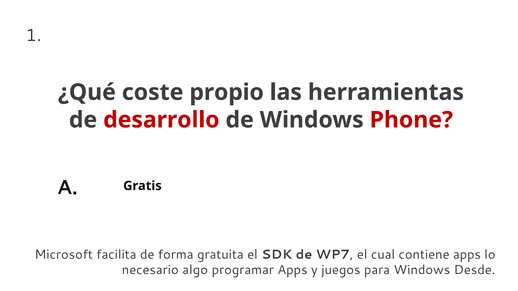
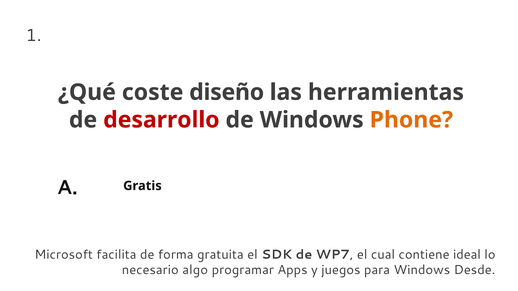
propio: propio -> diseño
Phone colour: red -> orange
contiene apps: apps -> ideal
